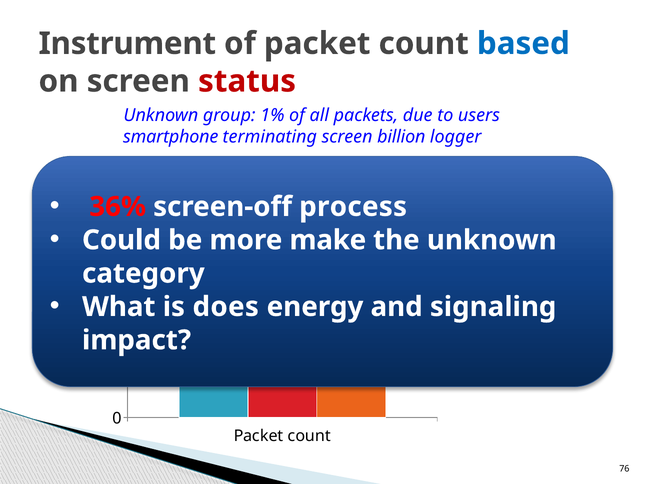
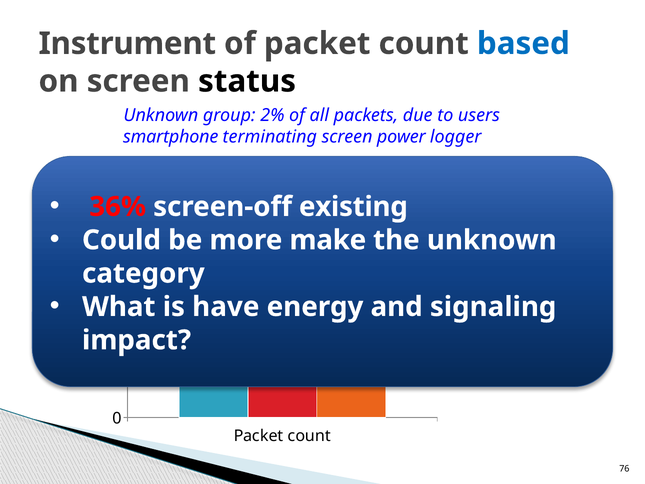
status colour: red -> black
1%: 1% -> 2%
billion: billion -> power
process: process -> existing
does: does -> have
